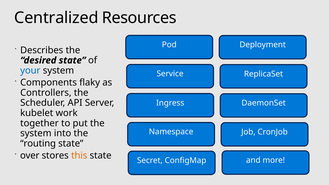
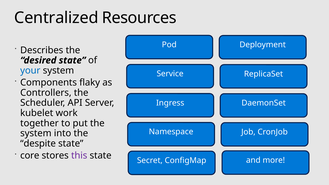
routing: routing -> despite
over: over -> core
this colour: orange -> purple
